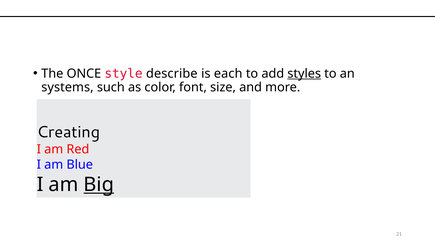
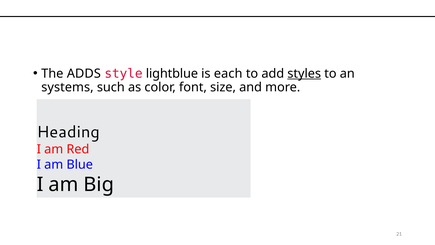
ONCE: ONCE -> ADDS
describe: describe -> lightblue
Creating: Creating -> Heading
Big underline: present -> none
